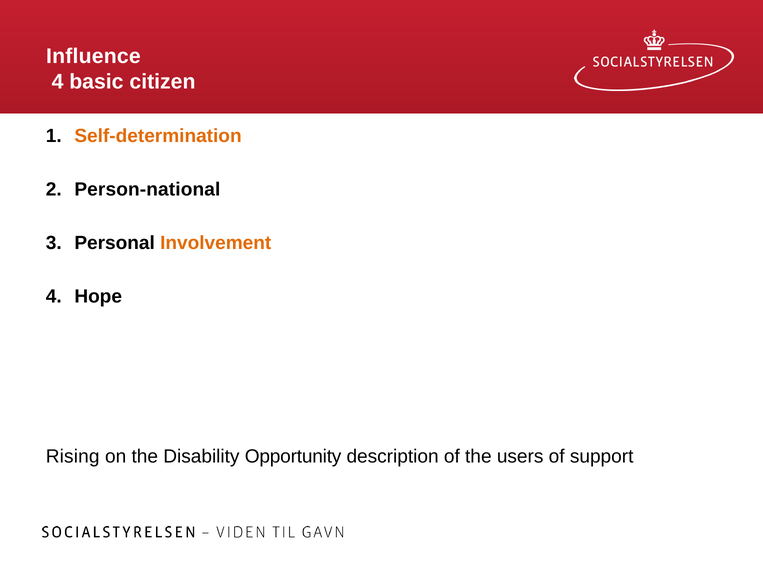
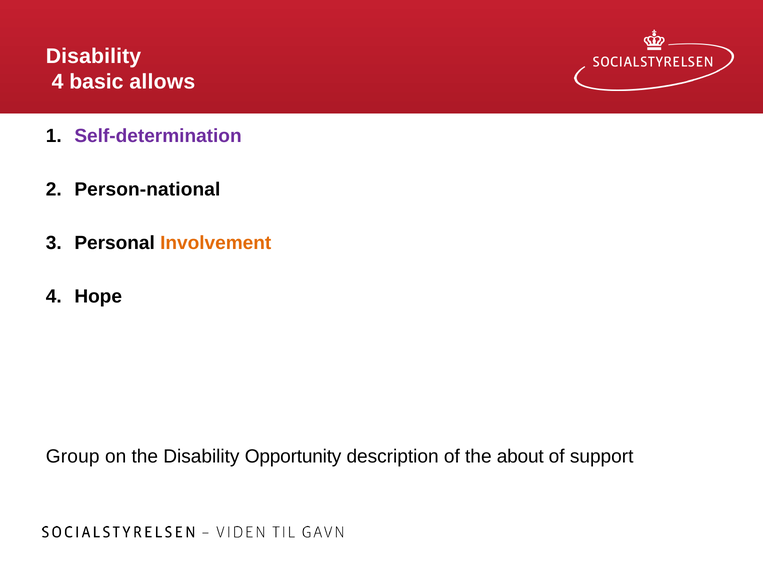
Influence at (93, 56): Influence -> Disability
citizen: citizen -> allows
Self-determination colour: orange -> purple
Rising: Rising -> Group
users: users -> about
